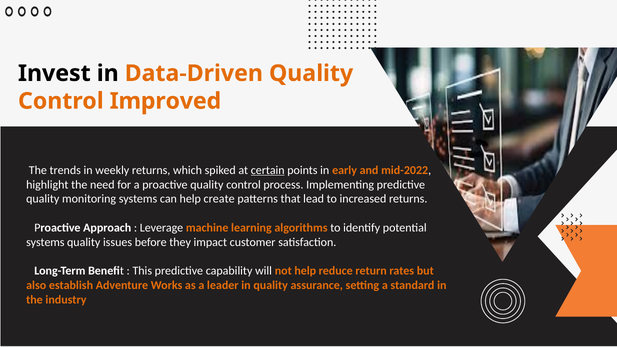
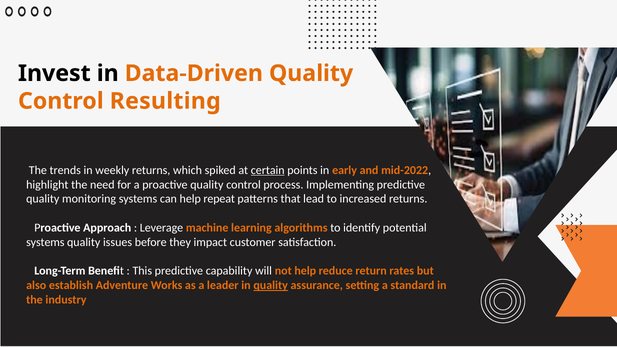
Improved: Improved -> Resulting
create: create -> repeat
quality at (271, 285) underline: none -> present
